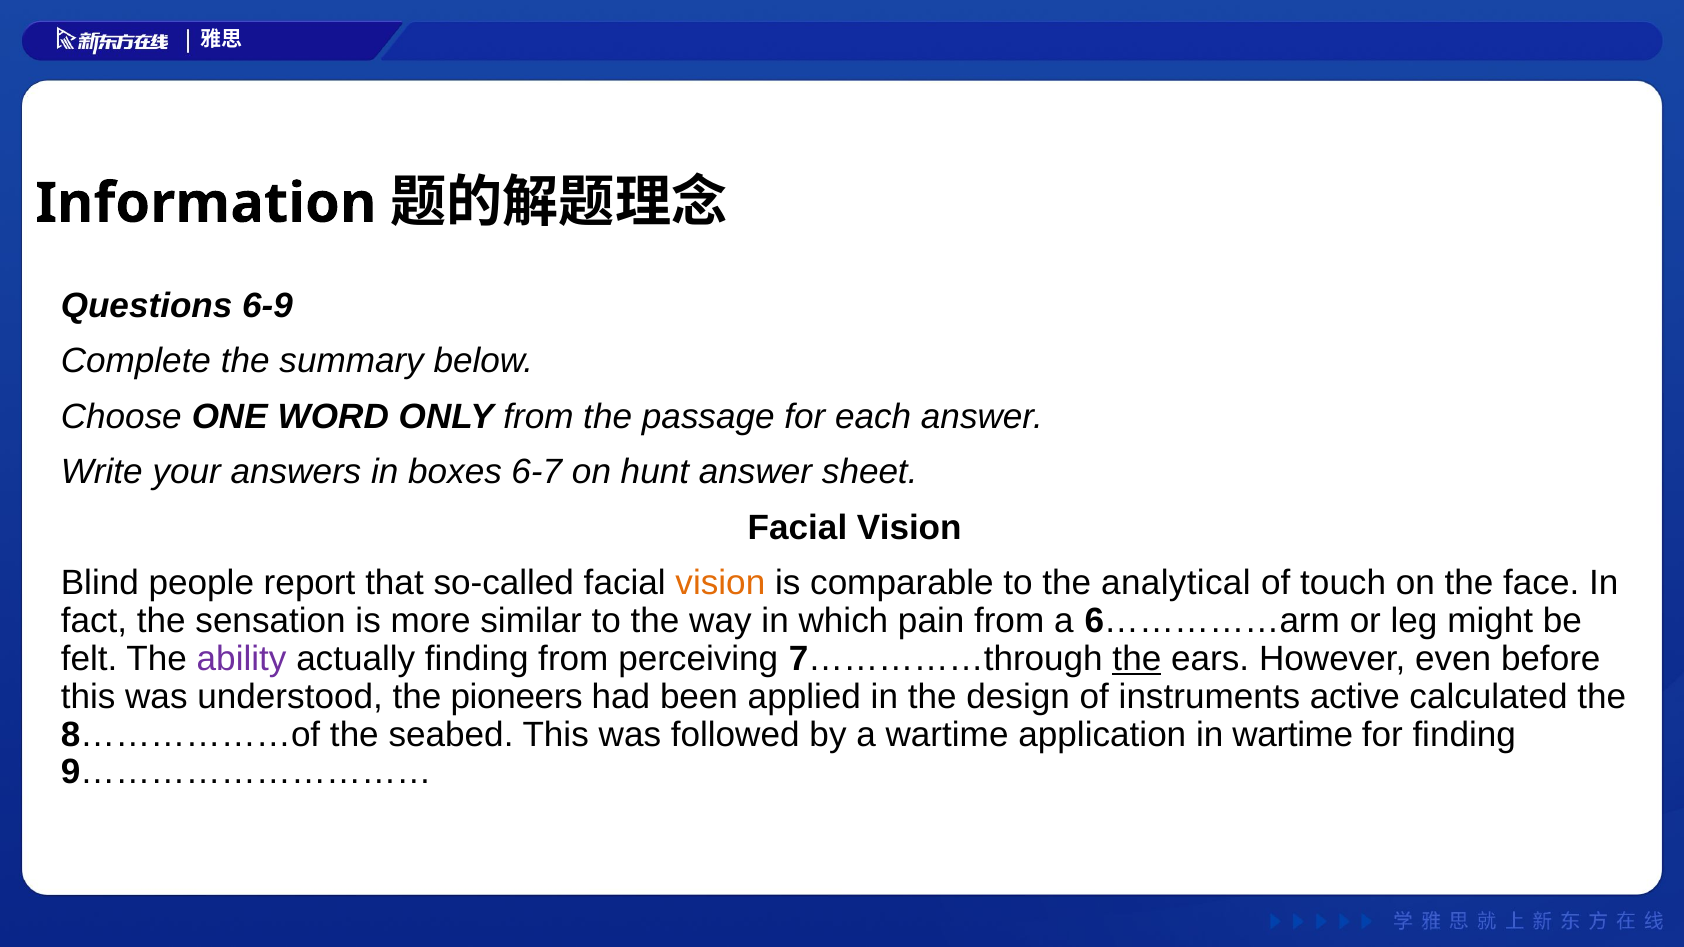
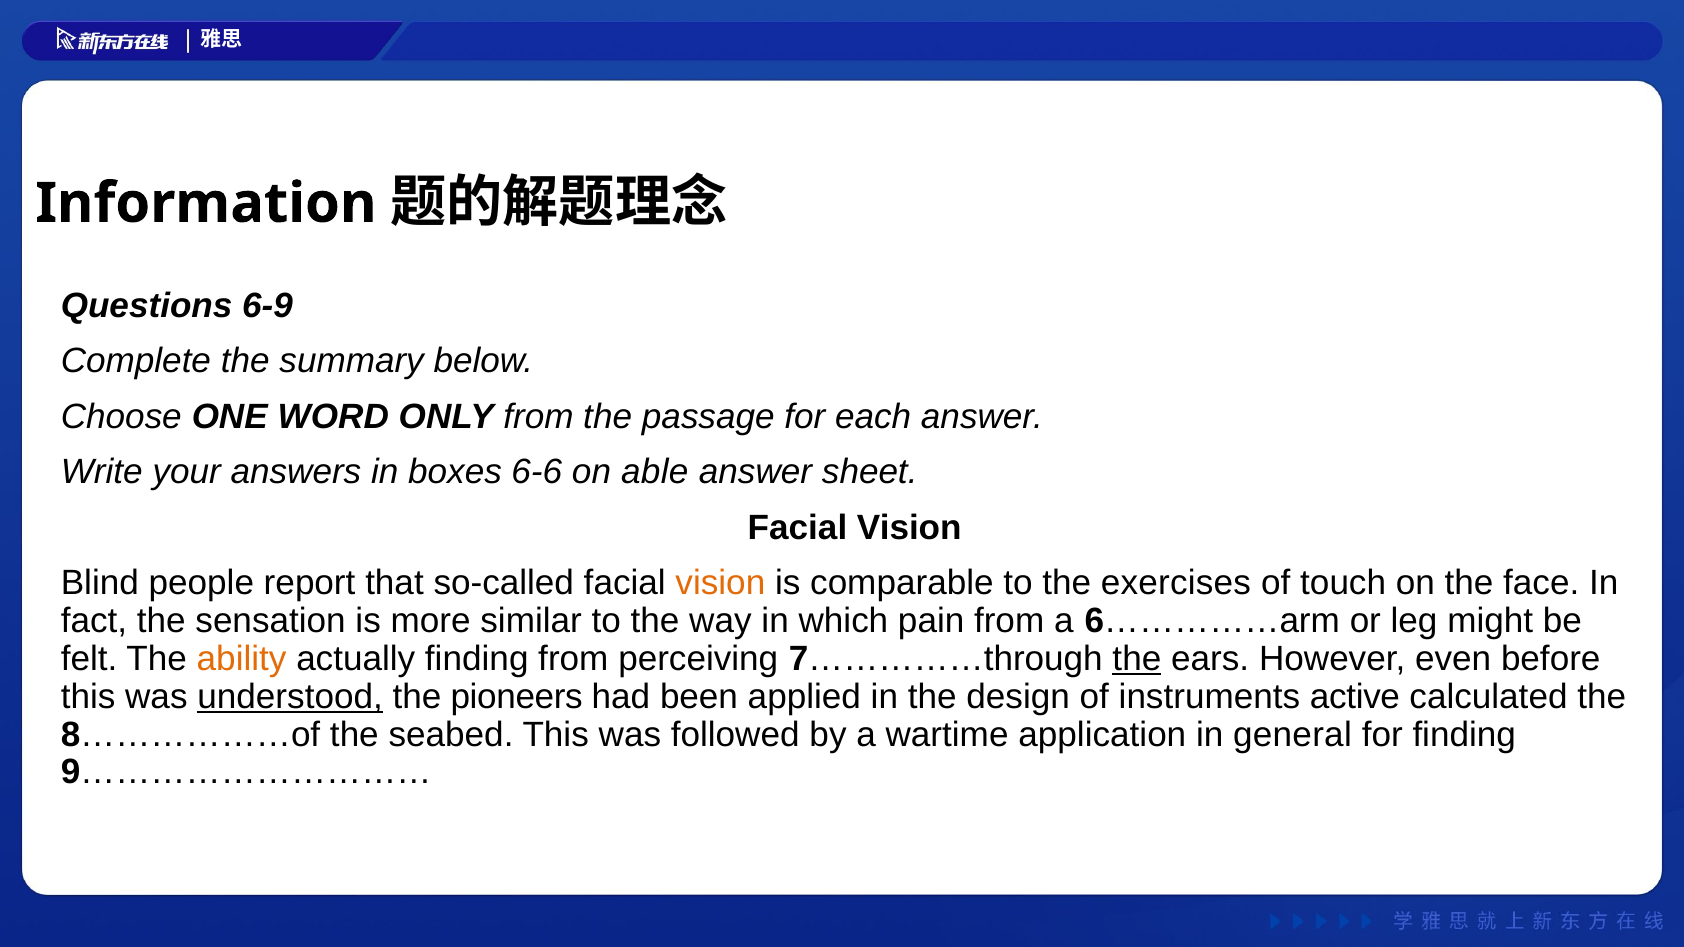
6-7: 6-7 -> 6-6
hunt: hunt -> able
analytical: analytical -> exercises
ability colour: purple -> orange
understood underline: none -> present
in wartime: wartime -> general
